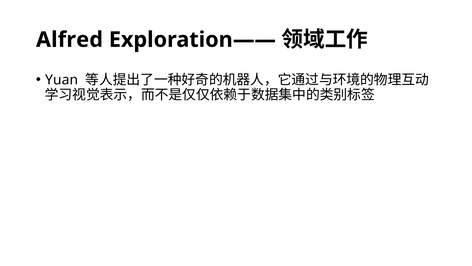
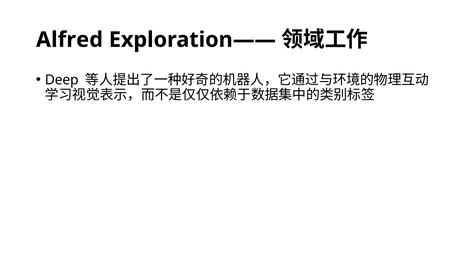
Yuan: Yuan -> Deep
